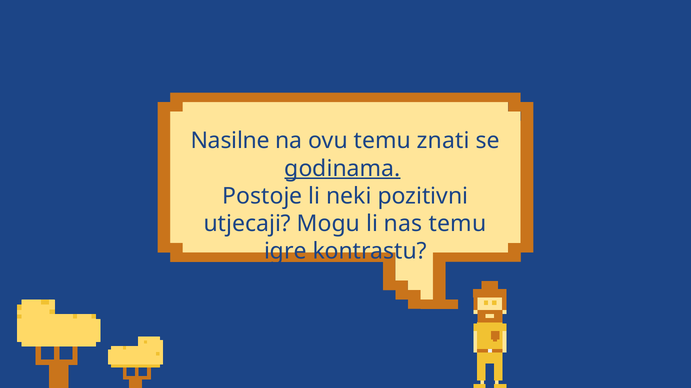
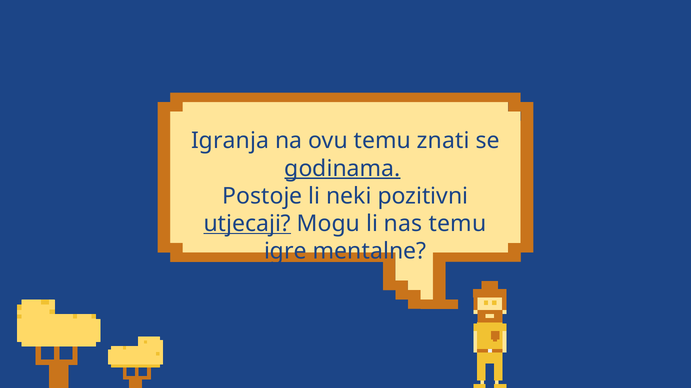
Nasilne: Nasilne -> Igranja
utjecaji underline: none -> present
kontrastu: kontrastu -> mentalne
